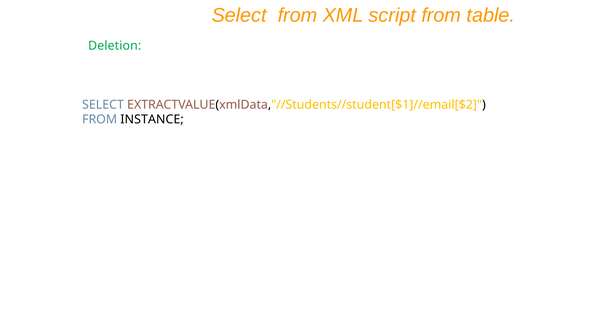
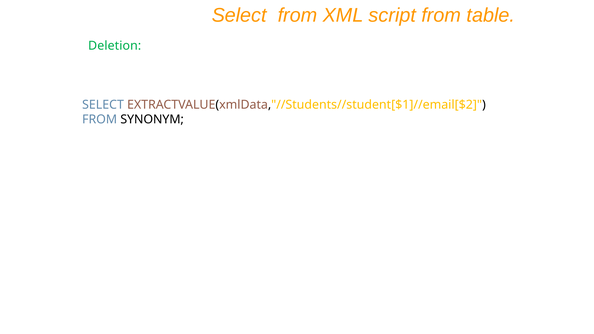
INSTANCE: INSTANCE -> SYNONYM
